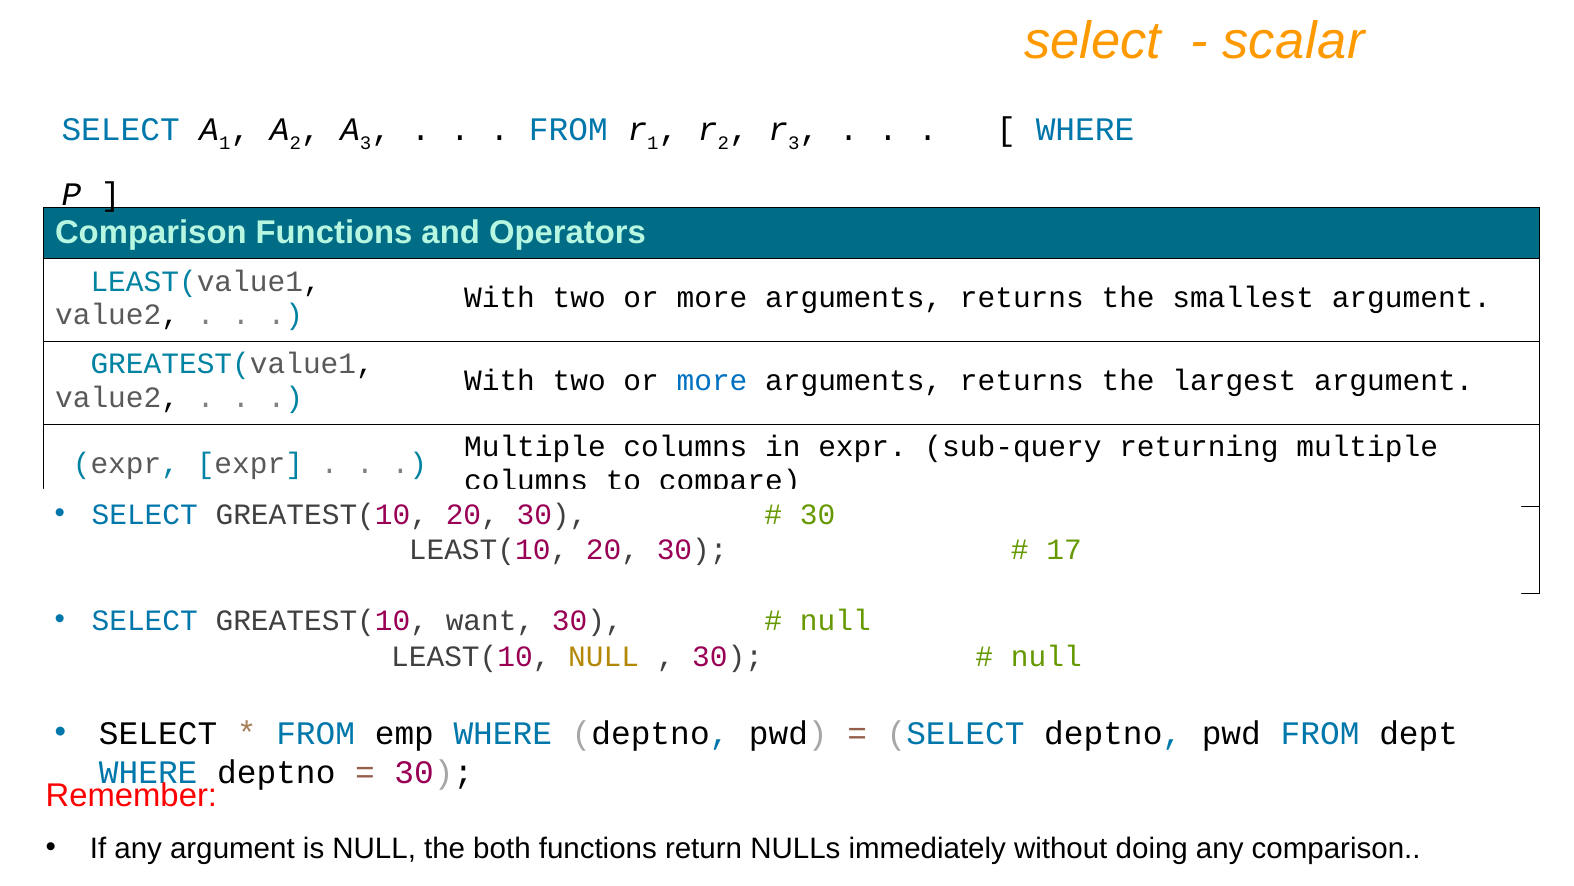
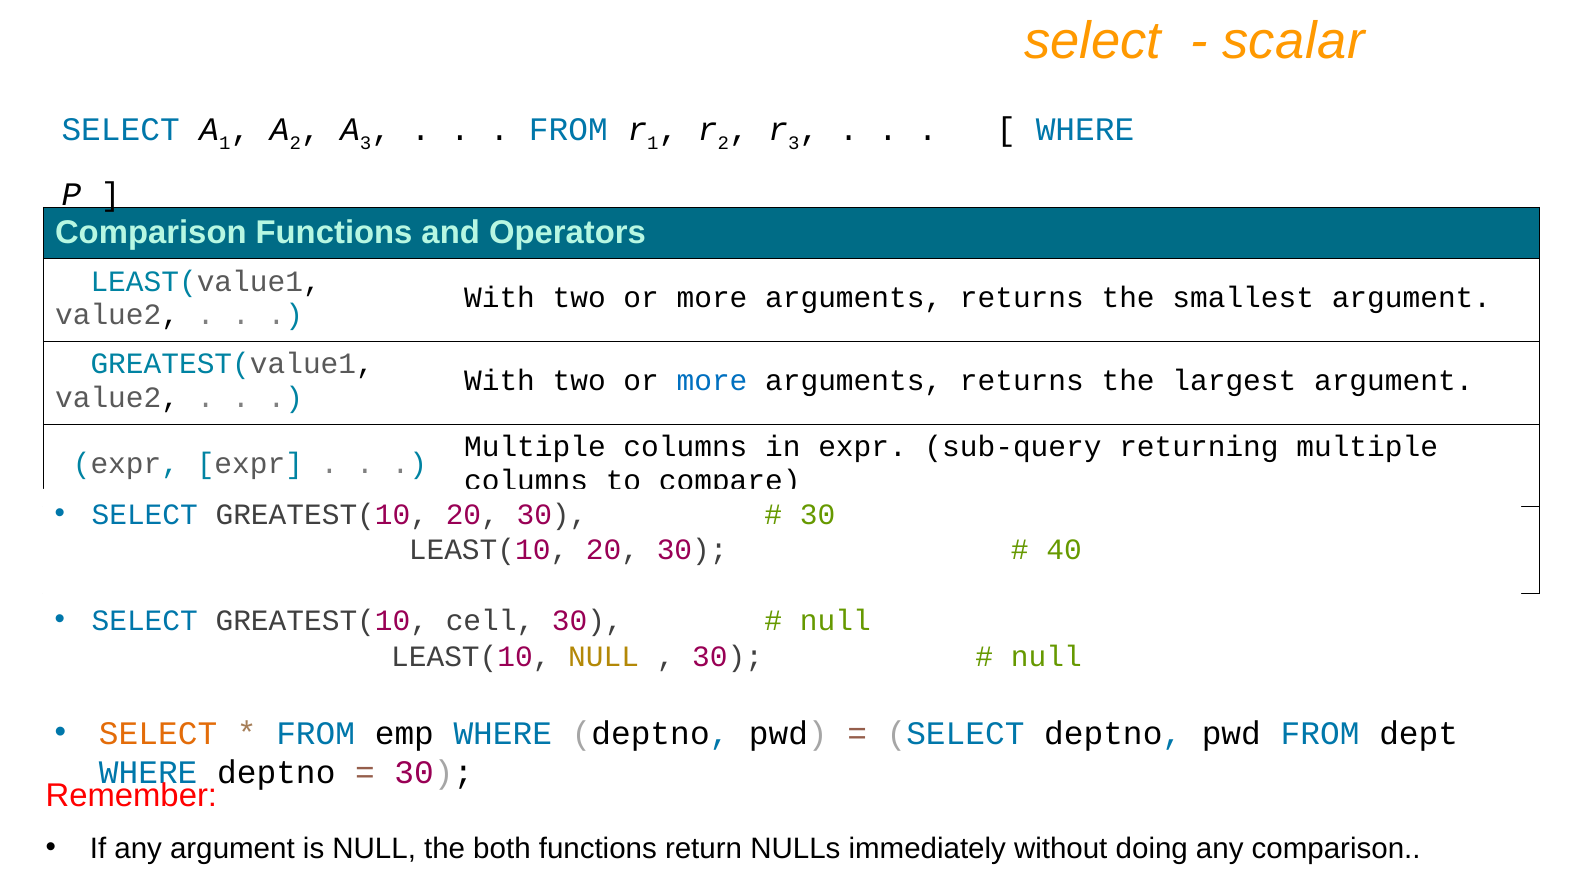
17: 17 -> 40
want: want -> cell
SELECT at (158, 733) colour: black -> orange
